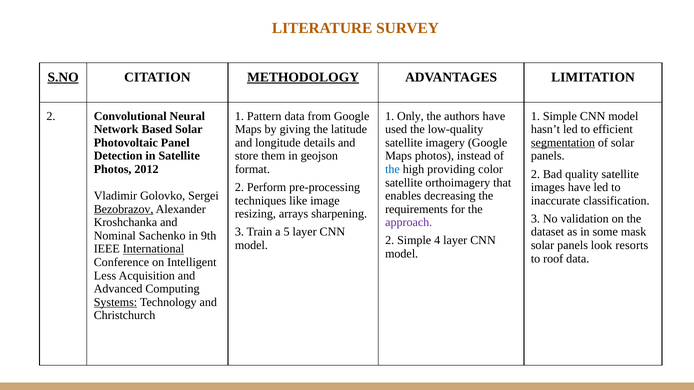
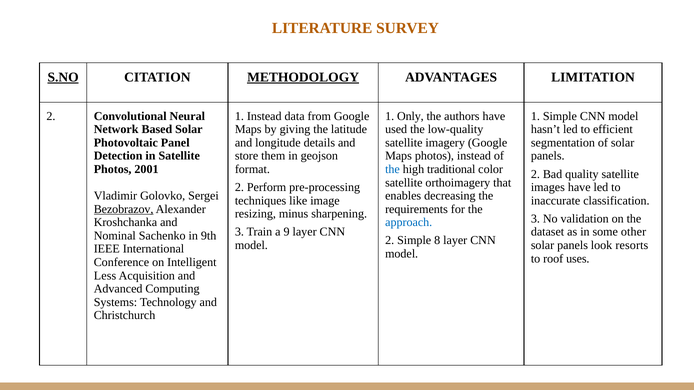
1 Pattern: Pattern -> Instead
segmentation underline: present -> none
2012: 2012 -> 2001
providing: providing -> traditional
arrays: arrays -> minus
approach colour: purple -> blue
5: 5 -> 9
mask: mask -> other
4: 4 -> 8
International underline: present -> none
roof data: data -> uses
Systems underline: present -> none
